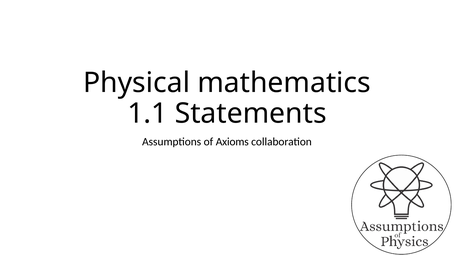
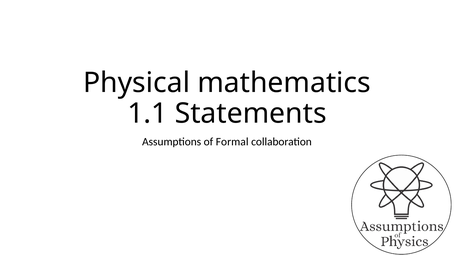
Axioms: Axioms -> Formal
